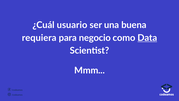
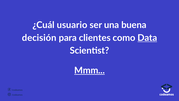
requiera: requiera -> decisión
negocio: negocio -> clientes
Mmm underline: none -> present
